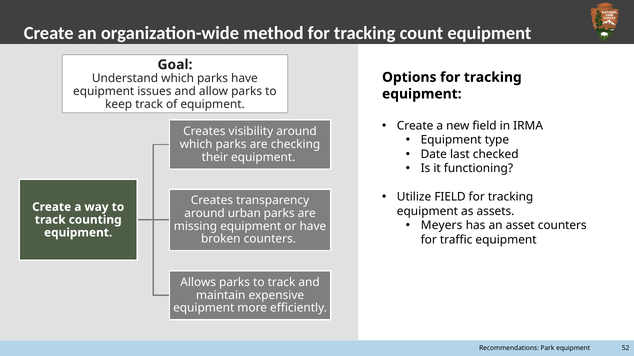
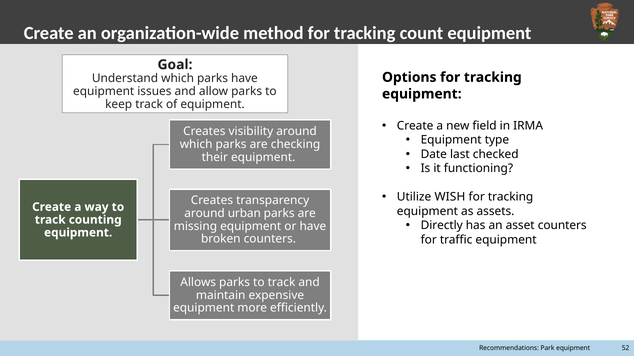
Utilize FIELD: FIELD -> WISH
Meyers: Meyers -> Directly
